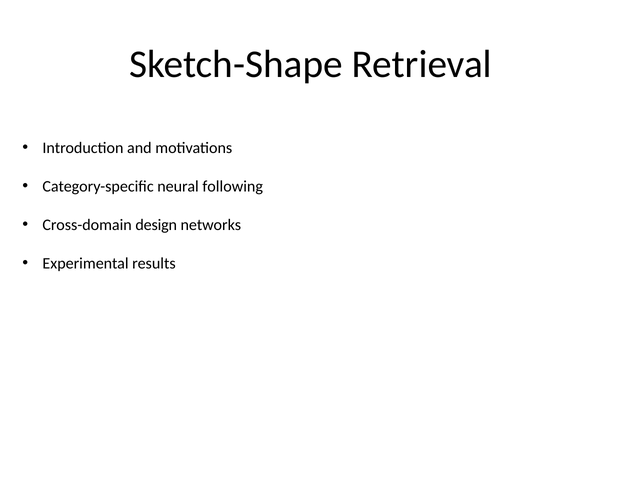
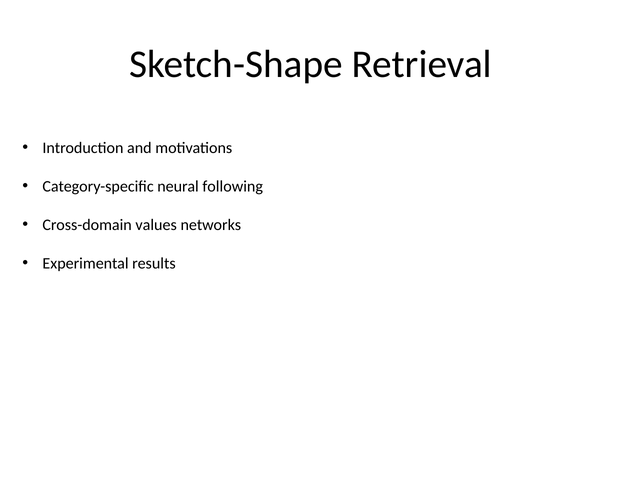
design: design -> values
